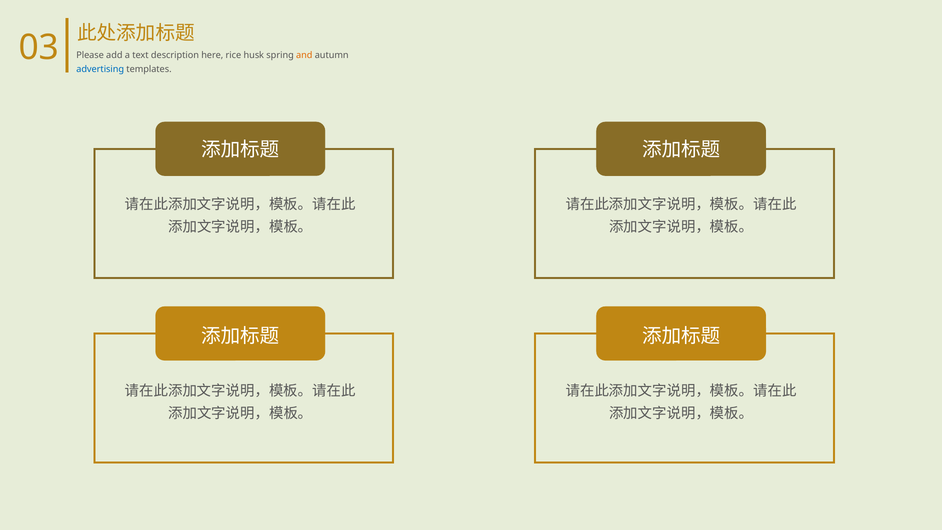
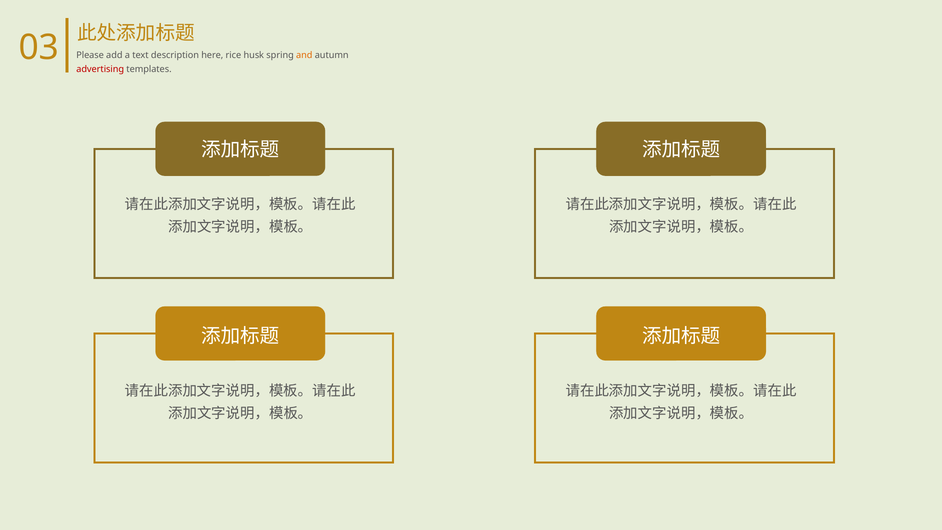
advertising colour: blue -> red
